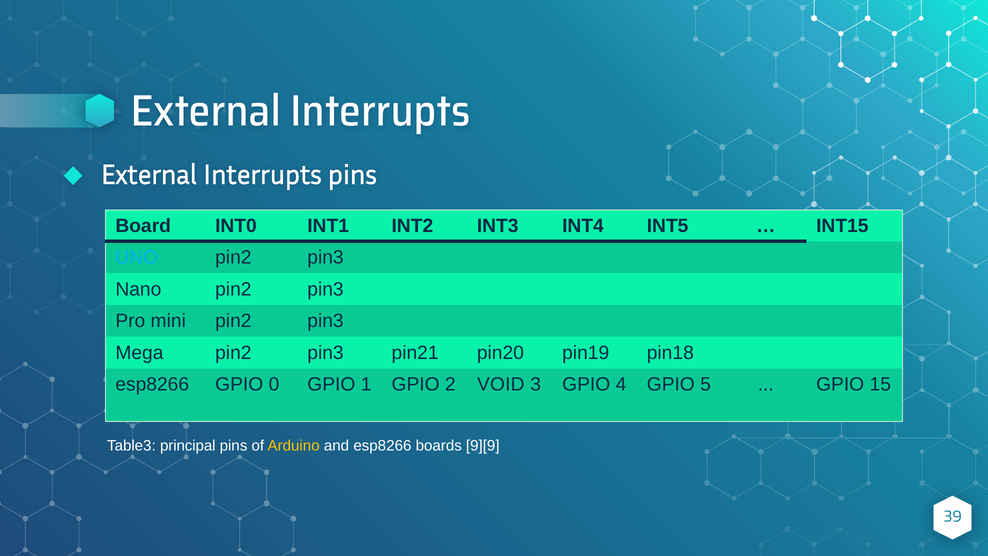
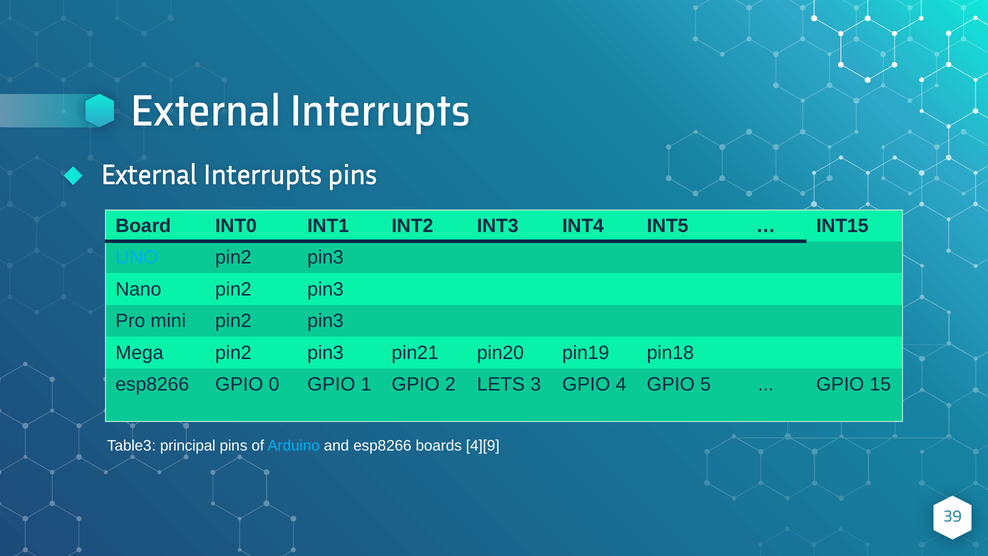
VOID: VOID -> LETS
Arduino colour: yellow -> light blue
9][9: 9][9 -> 4][9
